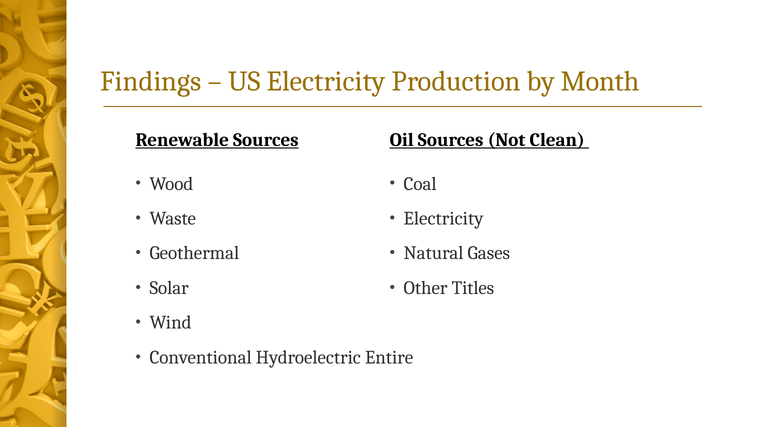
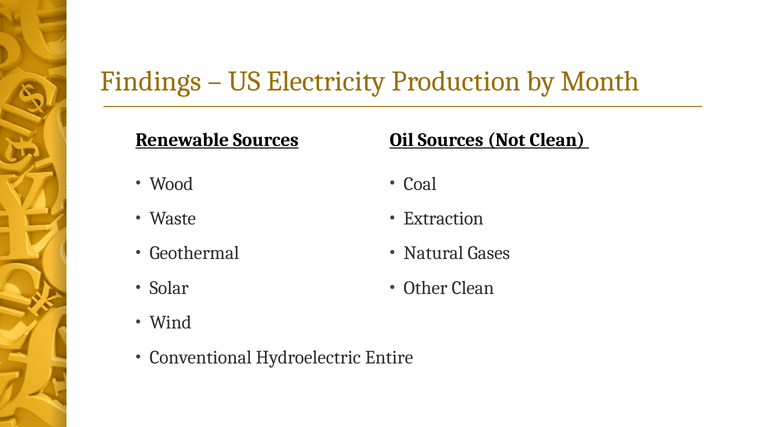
Electricity at (444, 219): Electricity -> Extraction
Other Titles: Titles -> Clean
